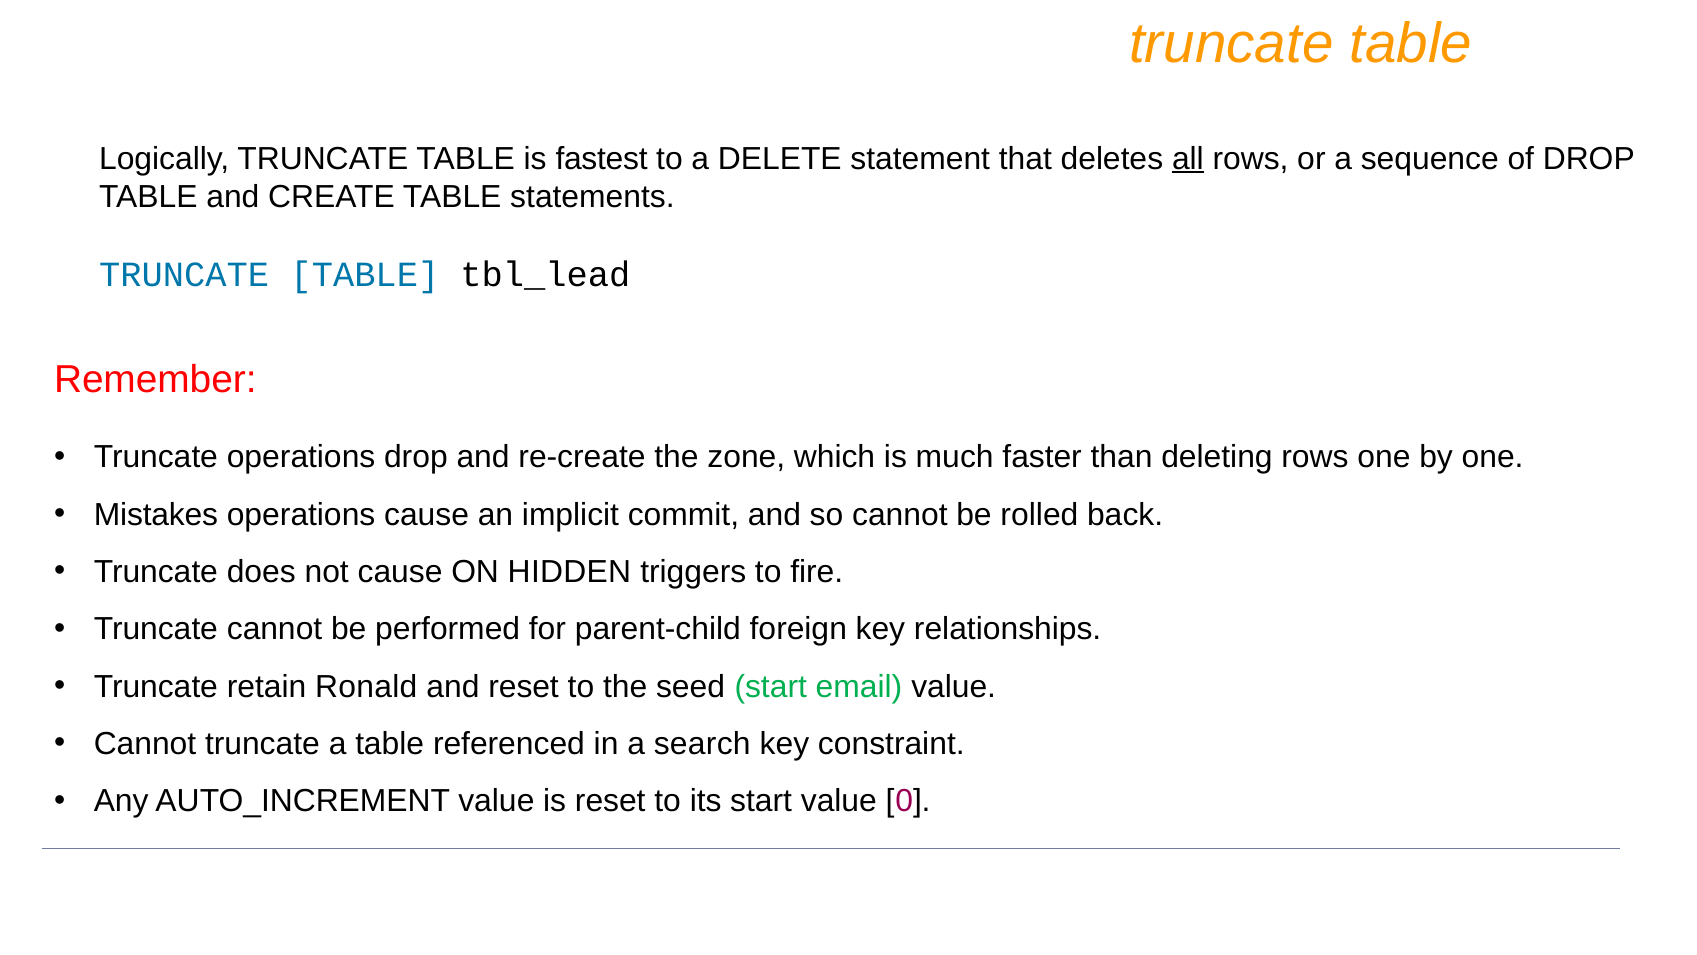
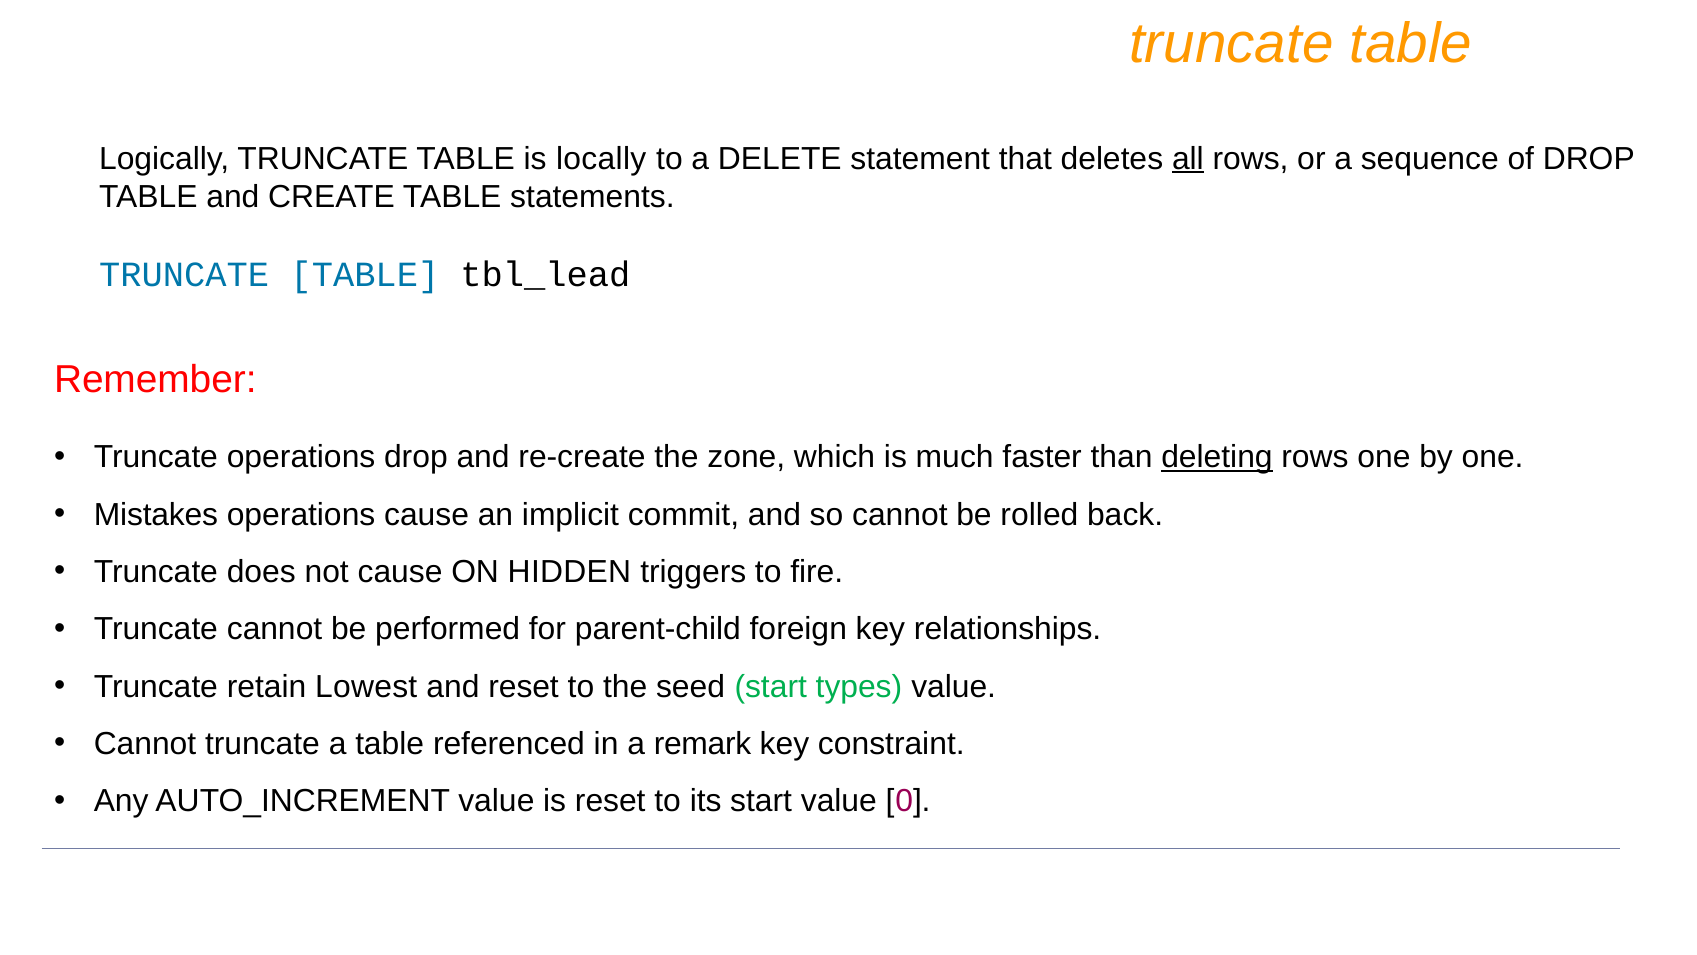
fastest: fastest -> locally
deleting underline: none -> present
Ronald: Ronald -> Lowest
email: email -> types
search: search -> remark
